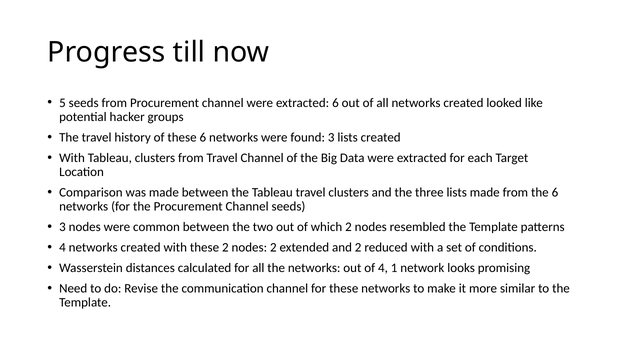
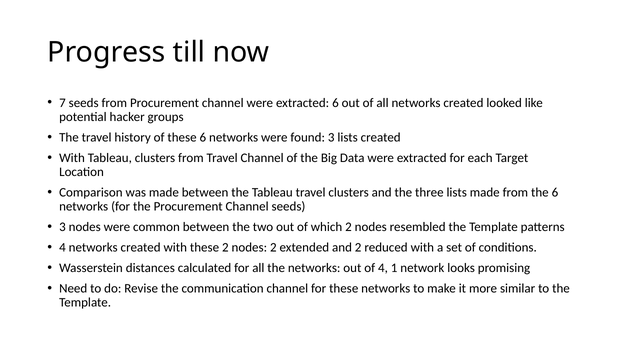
5: 5 -> 7
